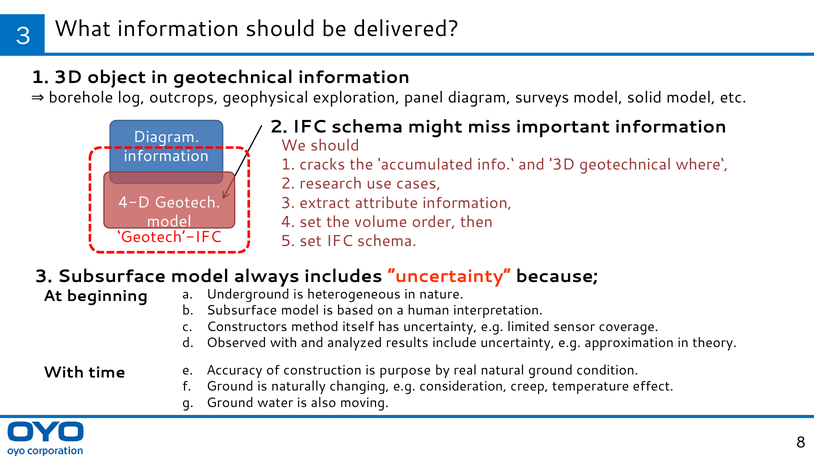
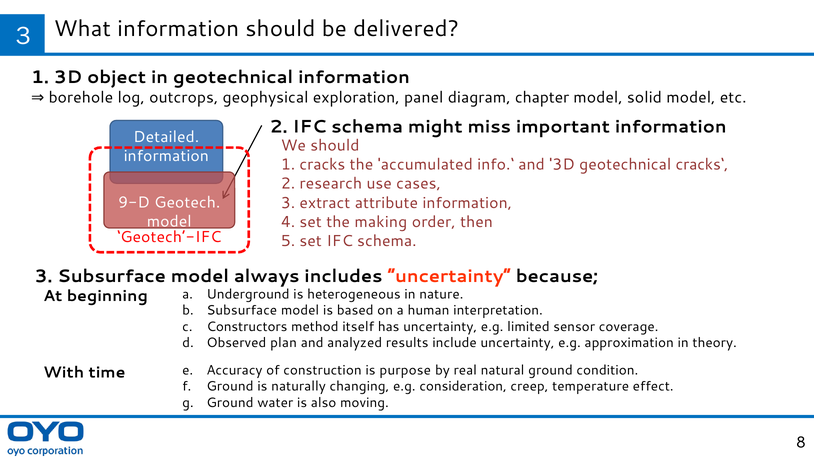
surveys: surveys -> chapter
Diagram at (166, 137): Diagram -> Detailed
where‘: where‘ -> cracks‘
4-D: 4-D -> 9-D
volume: volume -> making
Observed with: with -> plan
